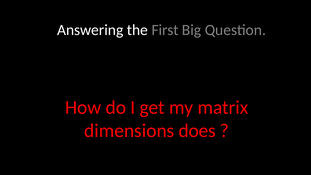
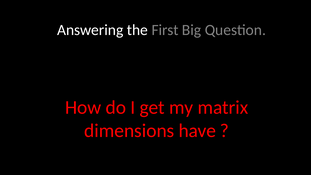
does: does -> have
